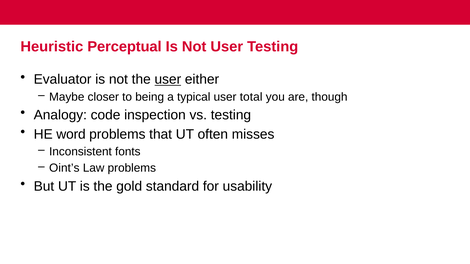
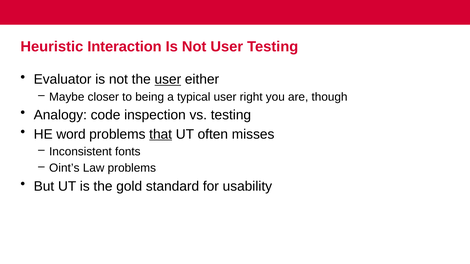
Perceptual: Perceptual -> Interaction
total: total -> right
that underline: none -> present
